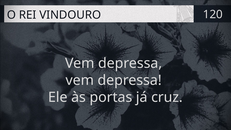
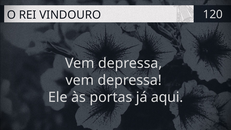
cruz: cruz -> aqui
